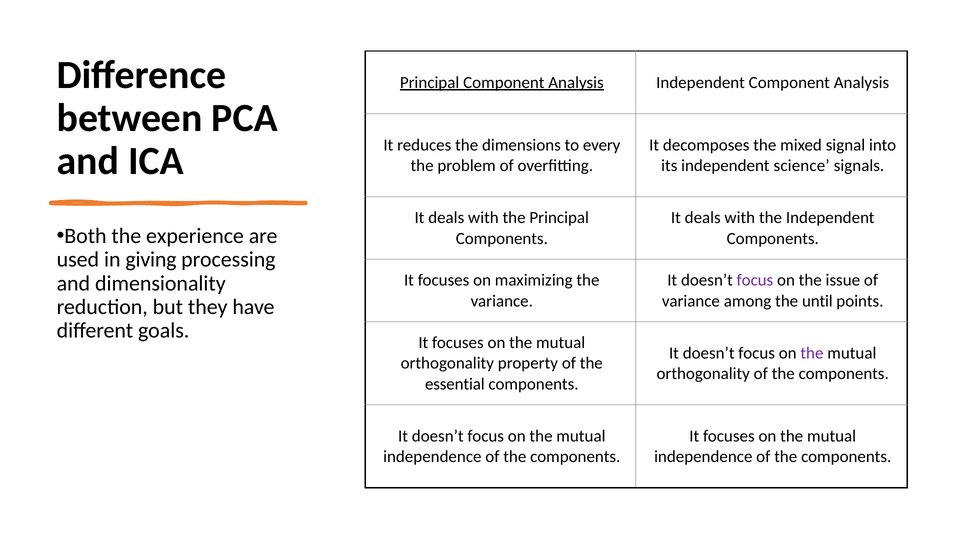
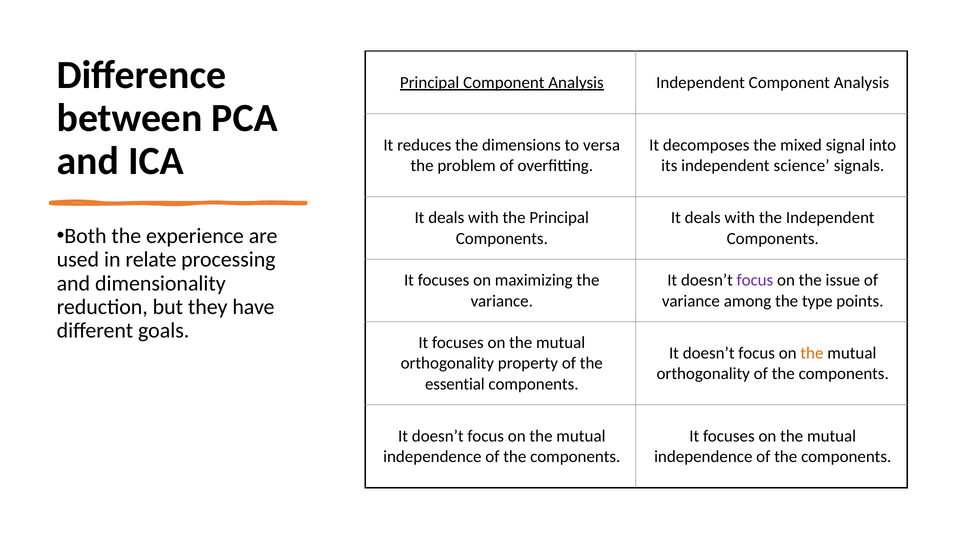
every: every -> versa
giving: giving -> relate
until: until -> type
the at (812, 353) colour: purple -> orange
